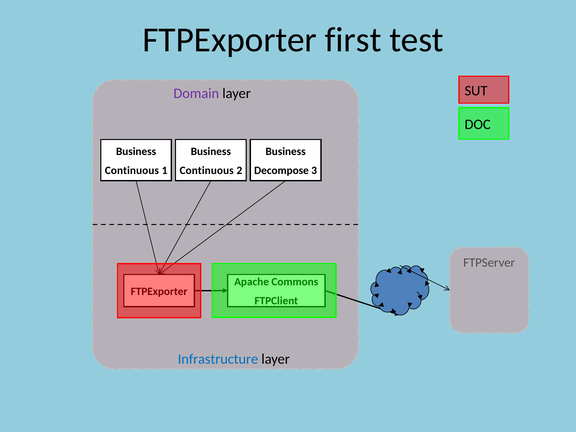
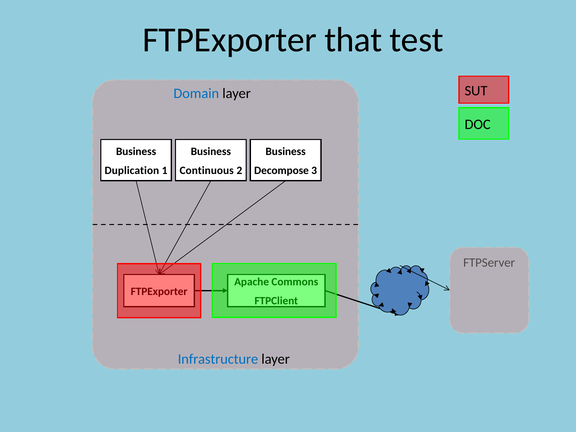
first: first -> that
Domain colour: purple -> blue
Continuous at (132, 170): Continuous -> Duplication
